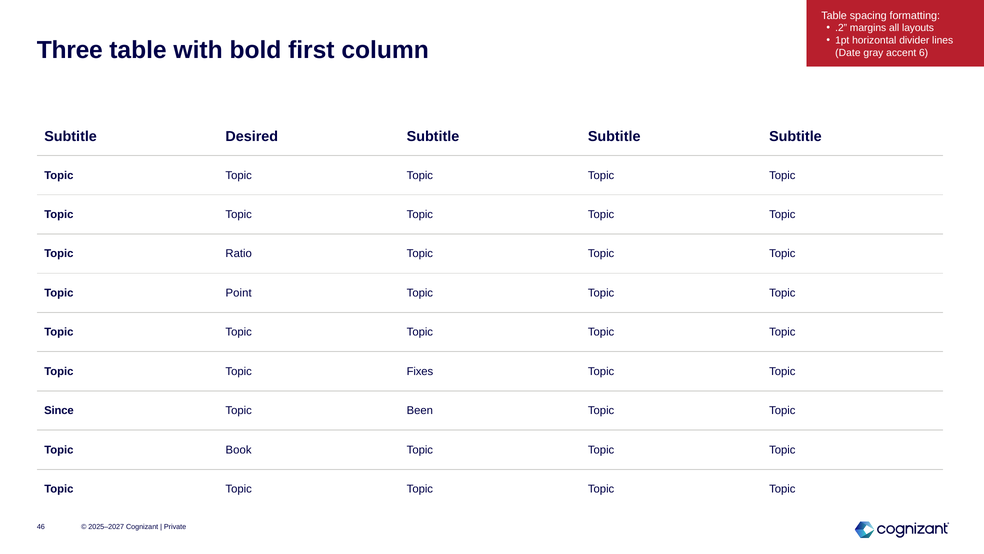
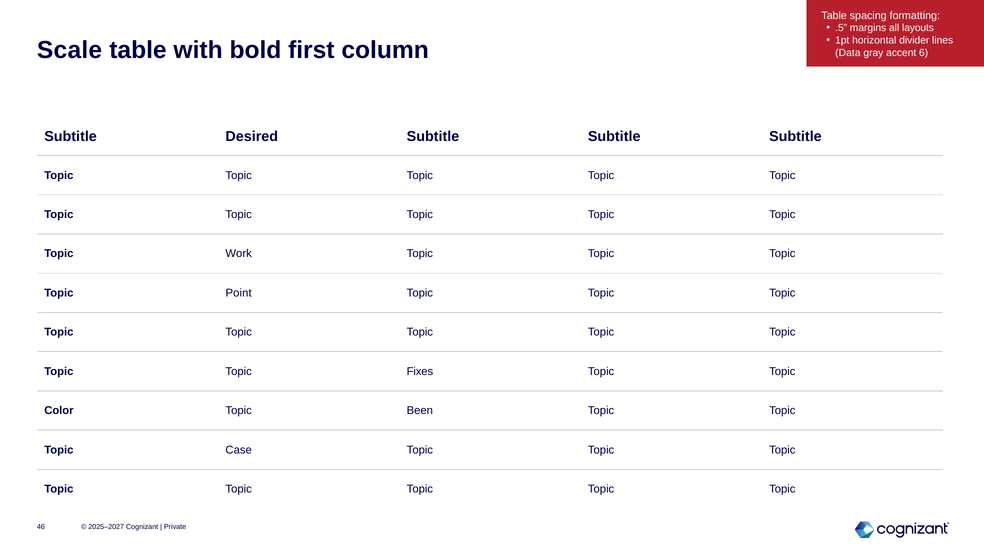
.2: .2 -> .5
Three: Three -> Scale
Date: Date -> Data
Ratio: Ratio -> Work
Since: Since -> Color
Book: Book -> Case
